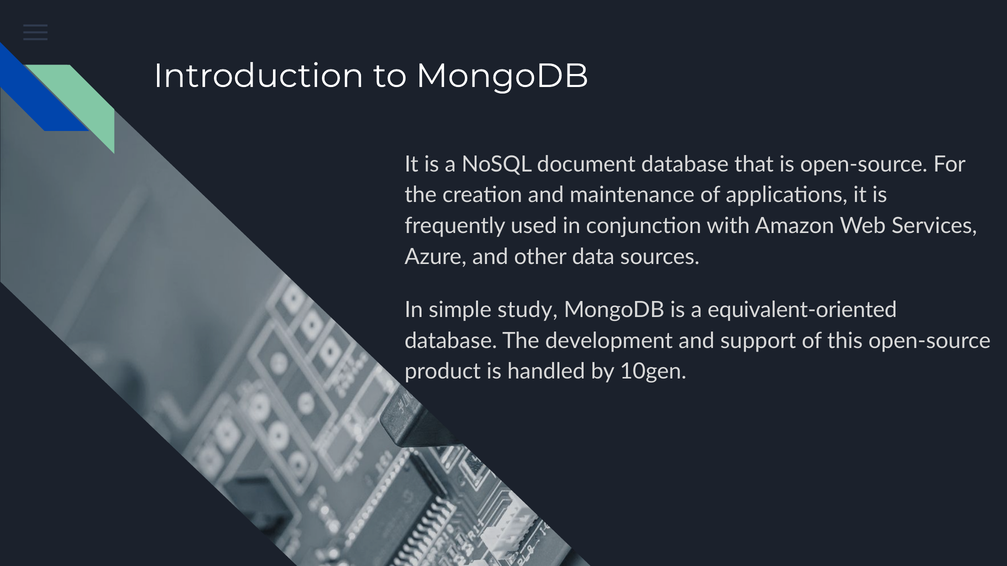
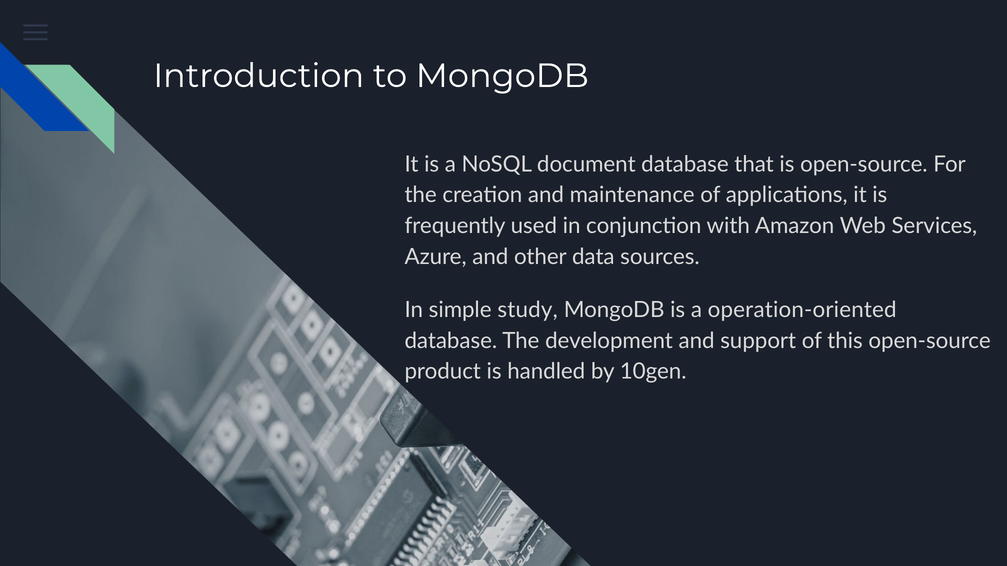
equivalent-oriented: equivalent-oriented -> operation-oriented
